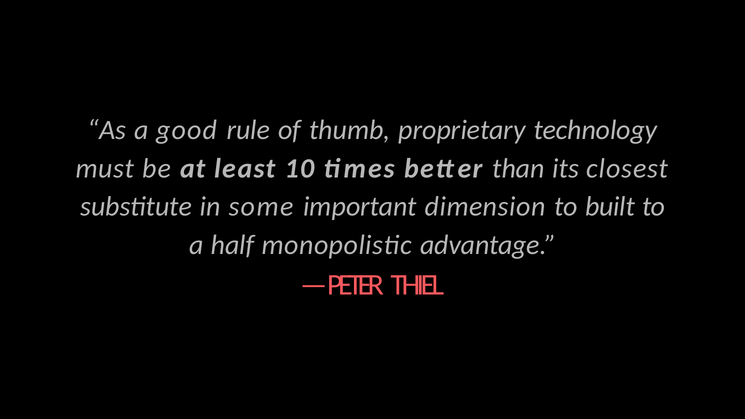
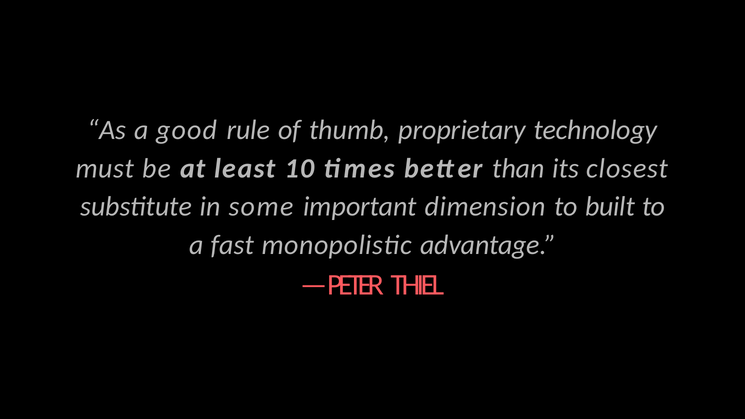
half: half -> fast
